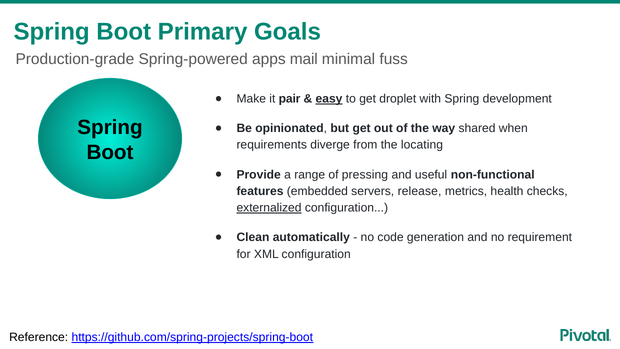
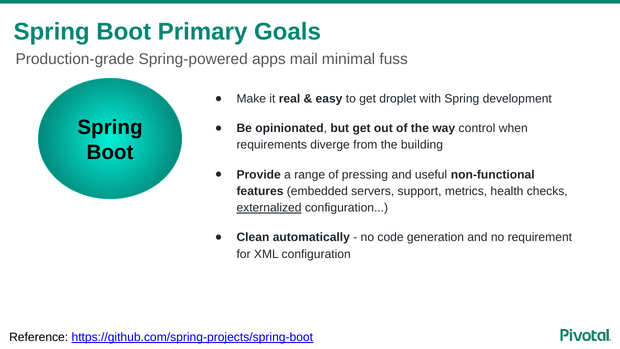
pair: pair -> real
easy underline: present -> none
shared: shared -> control
locating: locating -> building
release: release -> support
